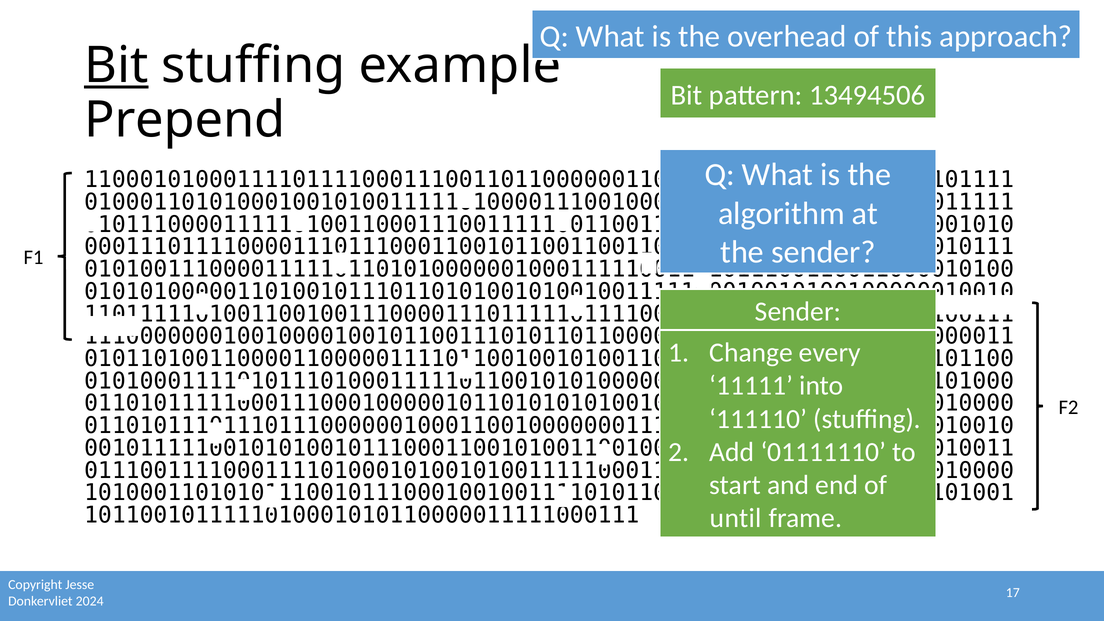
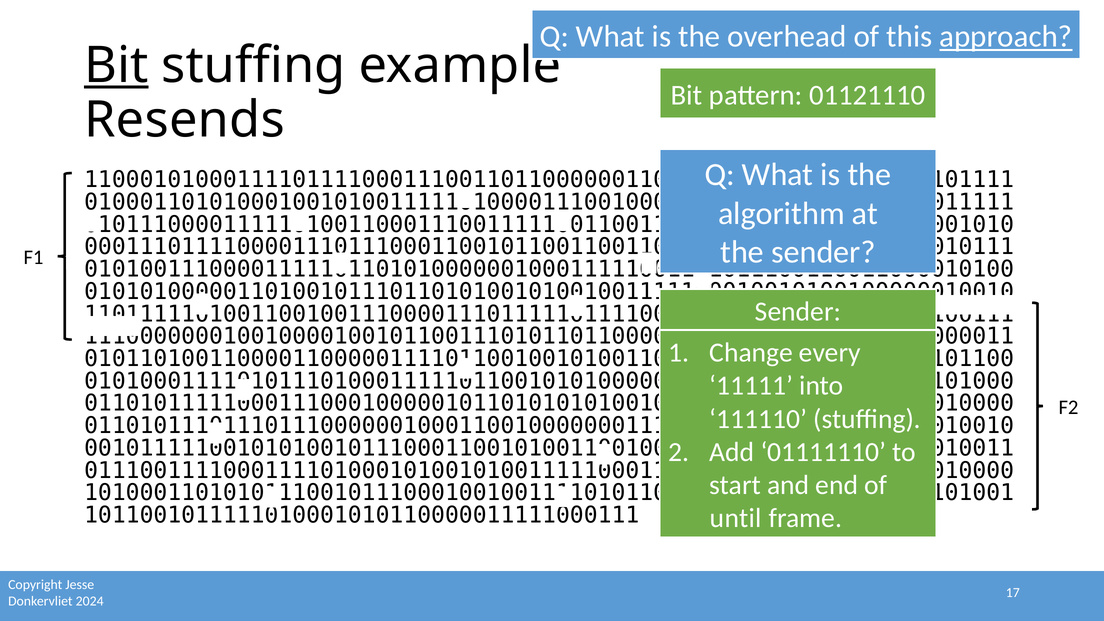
approach underline: none -> present
13494506: 13494506 -> 01121110
Prepend: Prepend -> Resends
